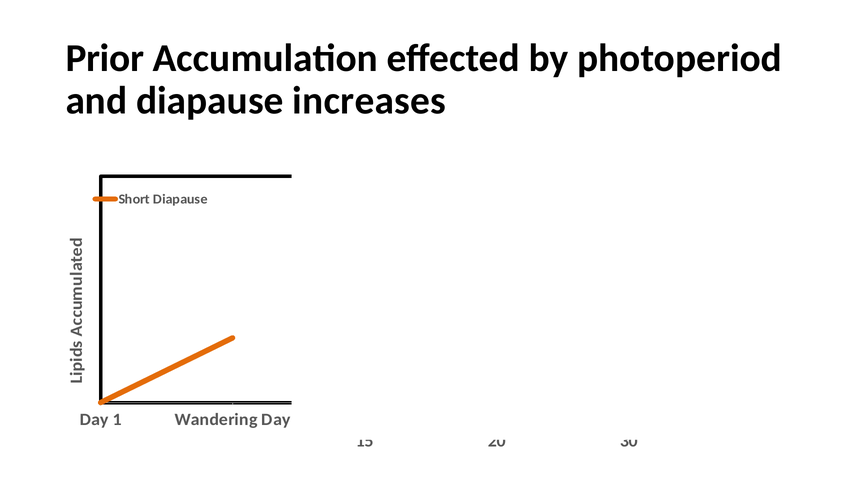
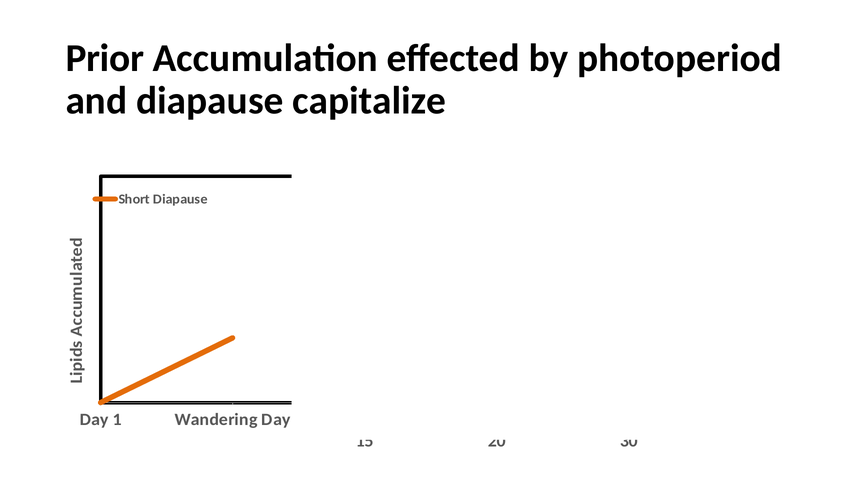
increases: increases -> capitalize
